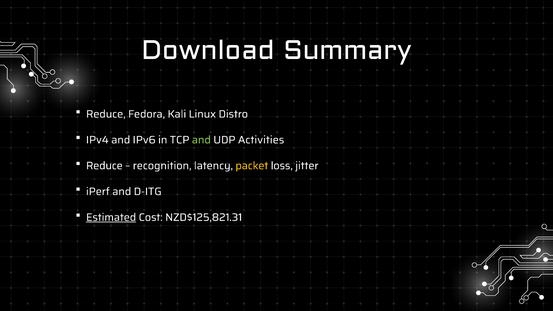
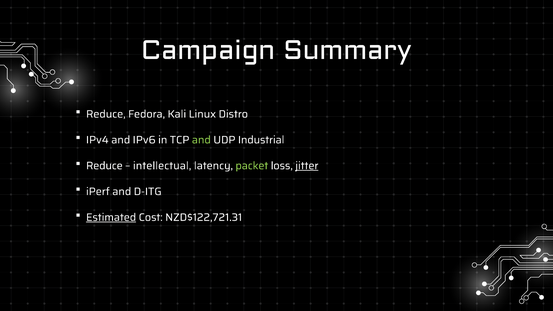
Download: Download -> Campaign
Activities: Activities -> Industrial
recognition: recognition -> intellectual
packet colour: yellow -> light green
jitter underline: none -> present
NZD$125,821.31: NZD$125,821.31 -> NZD$122,721.31
